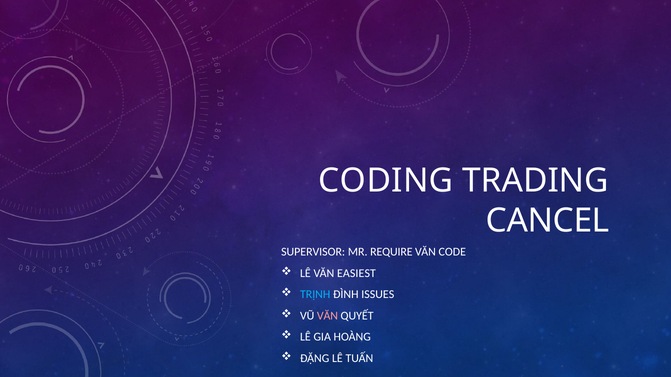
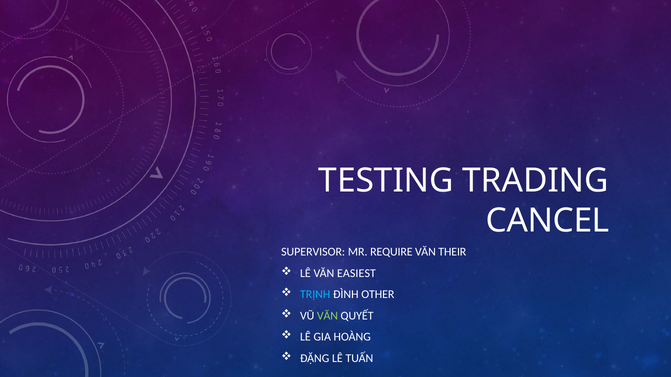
CODING: CODING -> TESTING
CODE: CODE -> THEIR
ISSUES: ISSUES -> OTHER
VĂN at (327, 316) colour: pink -> light green
